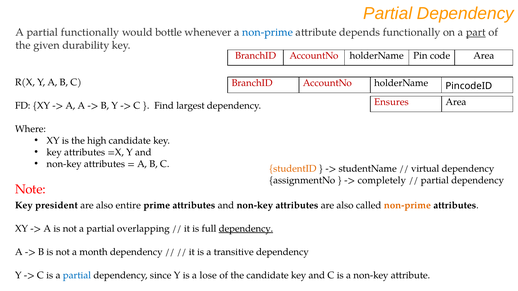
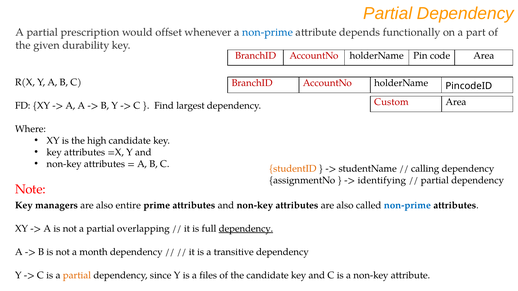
partial functionally: functionally -> prescription
bottle: bottle -> offset
part underline: present -> none
Ensures: Ensures -> Custom
virtual: virtual -> calling
completely: completely -> identifying
president: president -> managers
non-prime at (407, 206) colour: orange -> blue
partial at (77, 276) colour: blue -> orange
lose: lose -> files
